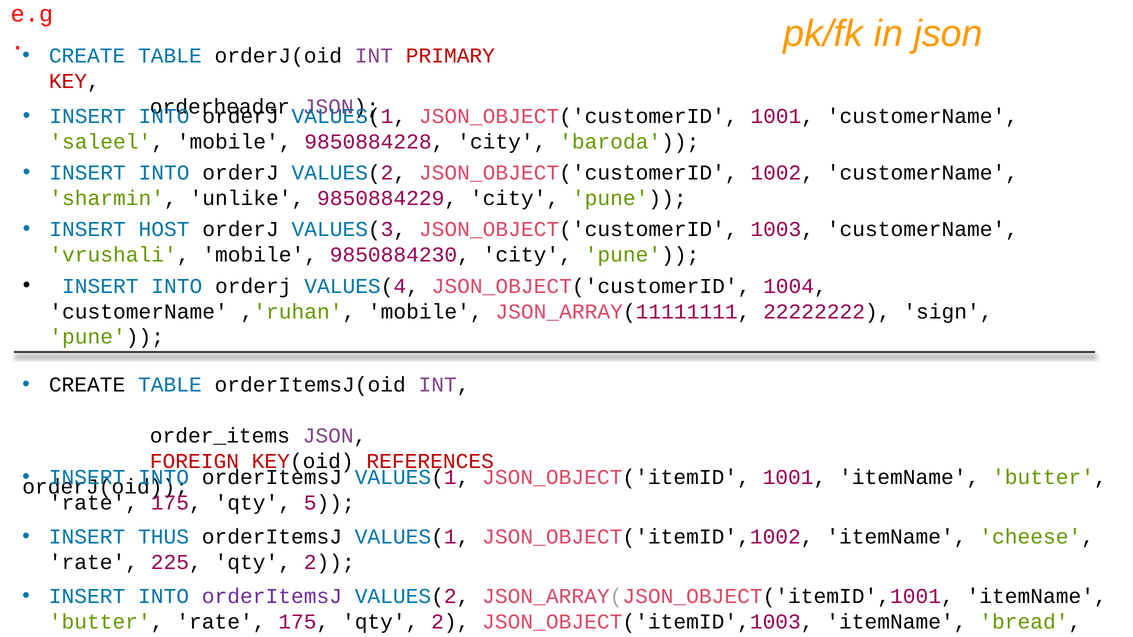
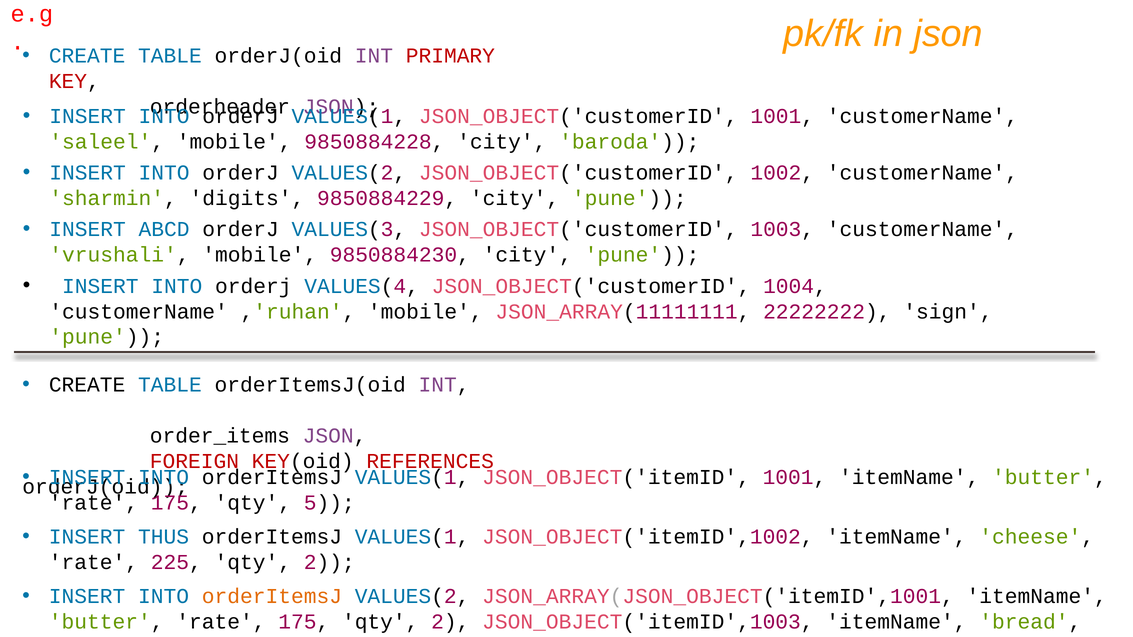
unlike: unlike -> digits
HOST: HOST -> ABCD
orderItemsJ at (272, 597) colour: purple -> orange
